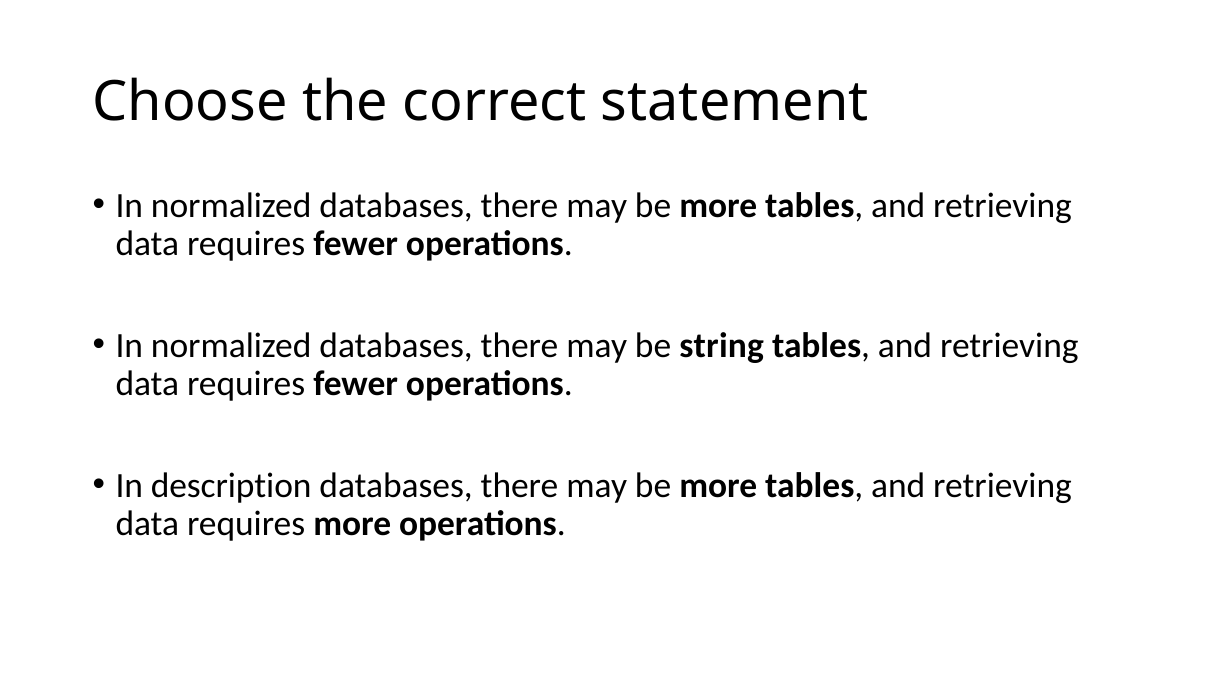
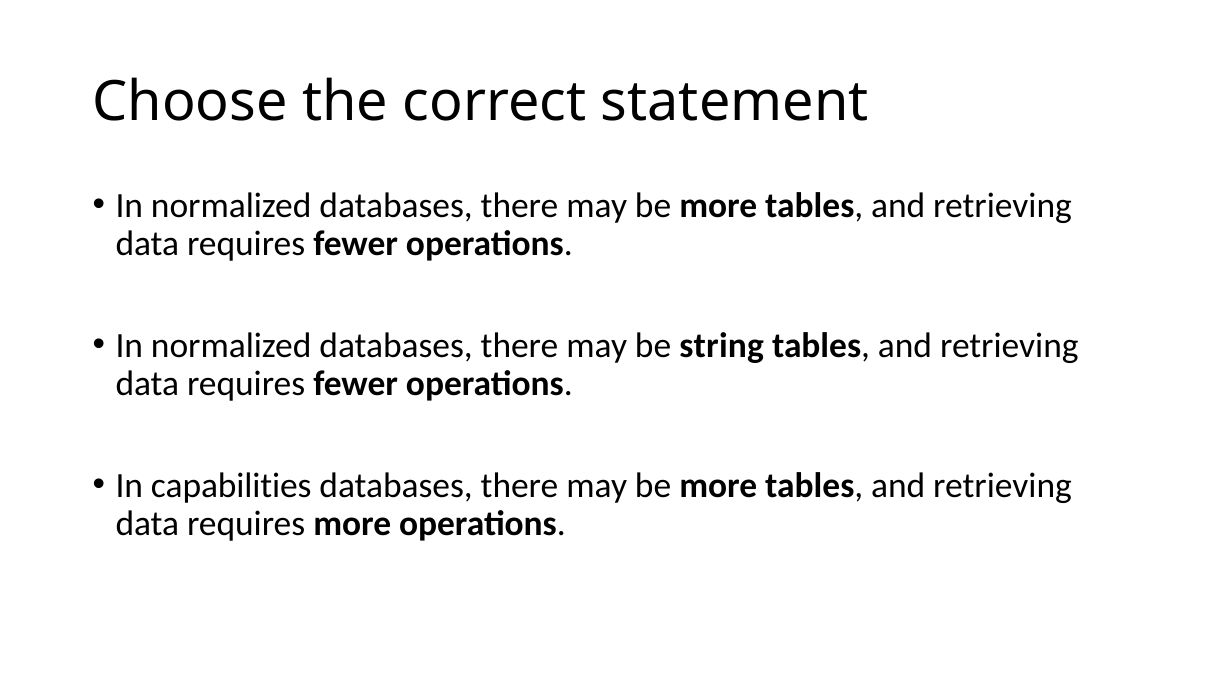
description: description -> capabilities
